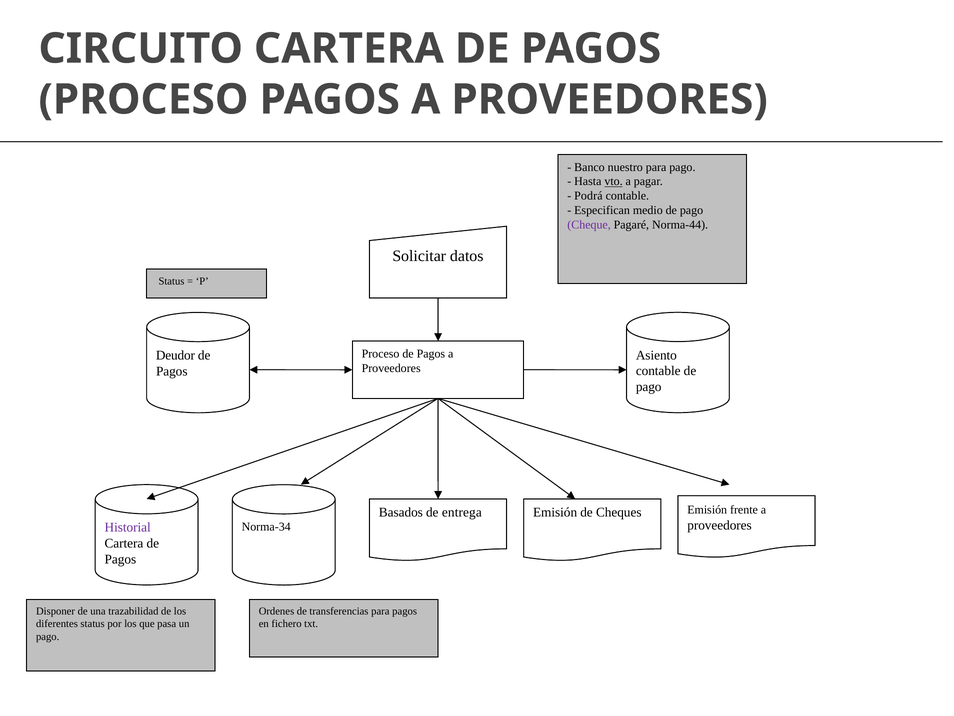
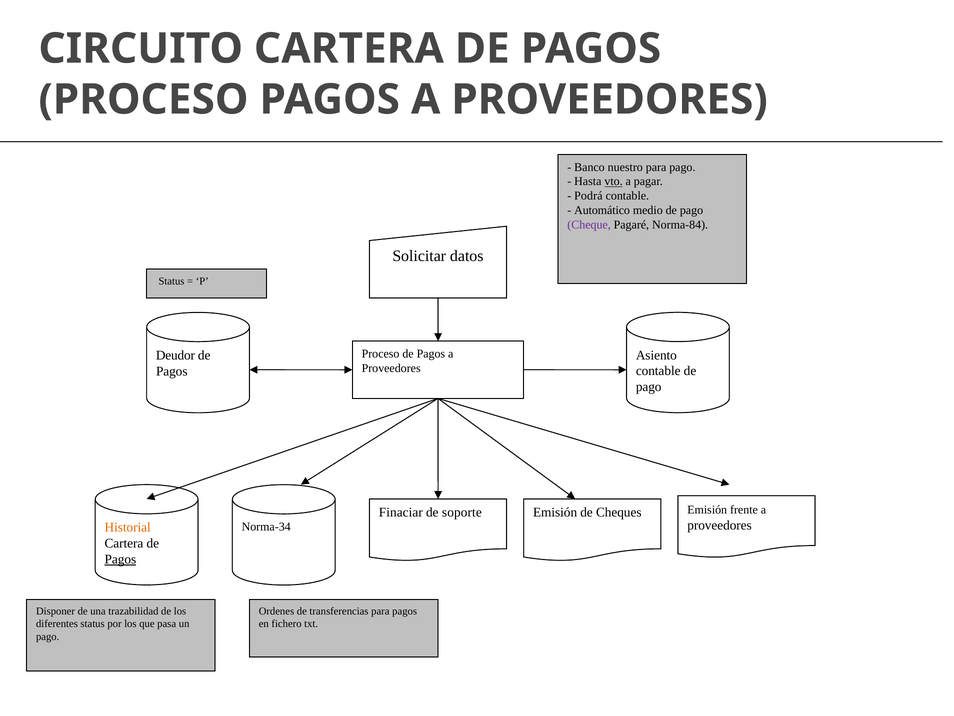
Especifican: Especifican -> Automático
Norma-44: Norma-44 -> Norma-84
Basados: Basados -> Finaciar
entrega: entrega -> soporte
Historial colour: purple -> orange
Pagos at (120, 559) underline: none -> present
